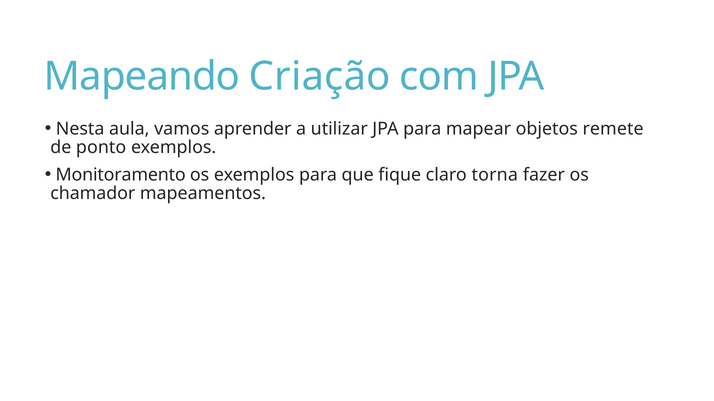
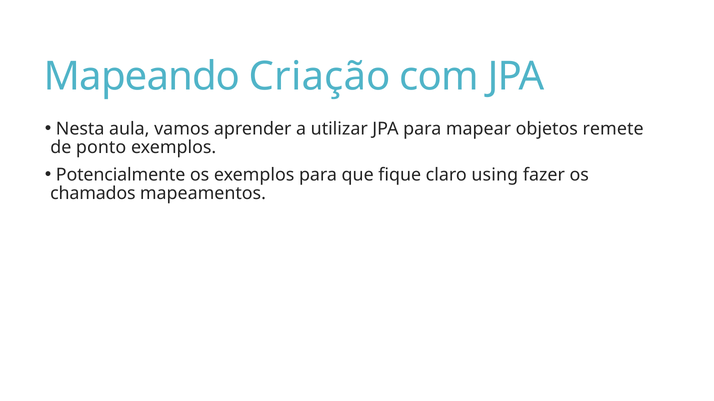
Monitoramento: Monitoramento -> Potencialmente
torna: torna -> using
chamador: chamador -> chamados
